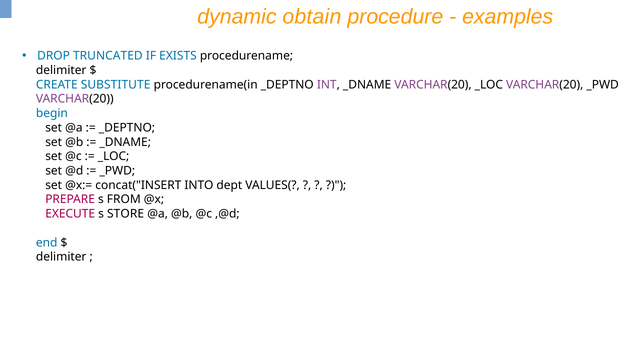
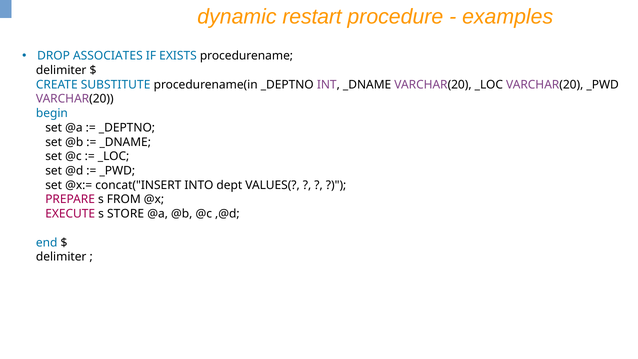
obtain: obtain -> restart
TRUNCATED: TRUNCATED -> ASSOCIATES
